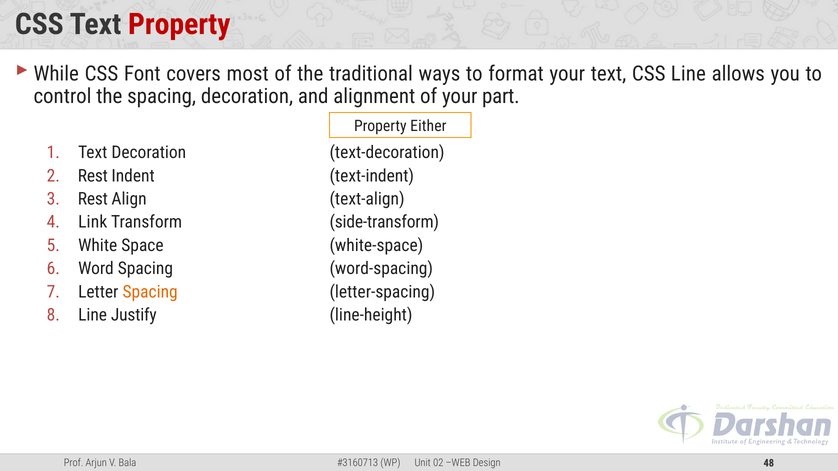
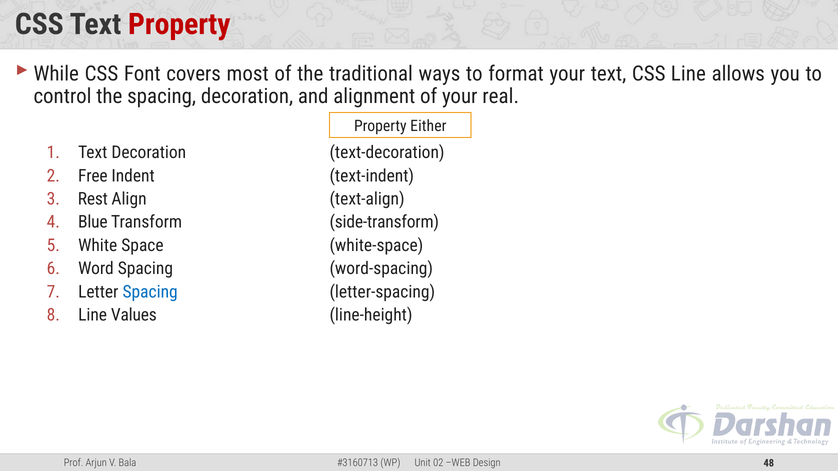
part: part -> real
Rest at (93, 176): Rest -> Free
Link: Link -> Blue
Spacing at (150, 292) colour: orange -> blue
Justify: Justify -> Values
